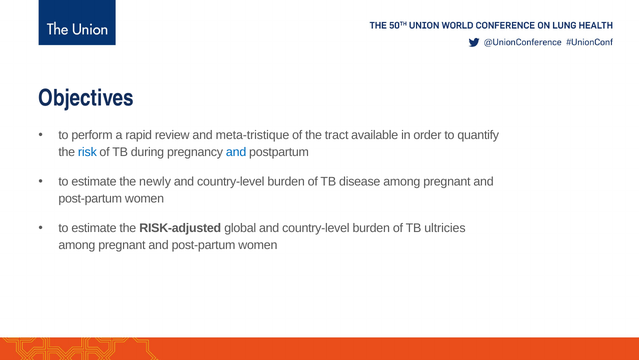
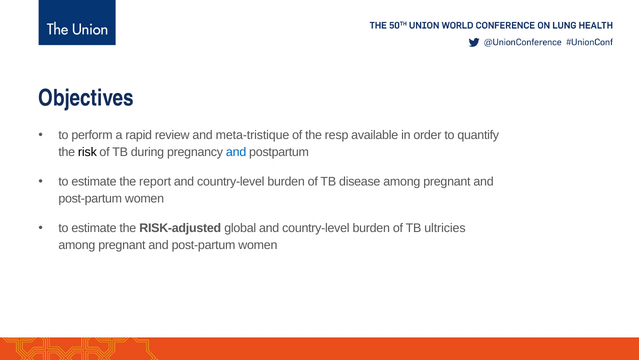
tract: tract -> resp
risk colour: blue -> black
newly: newly -> report
